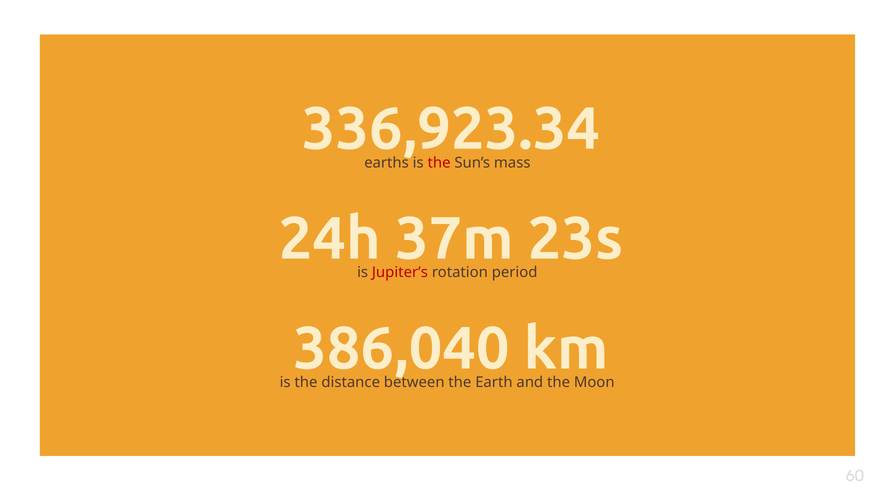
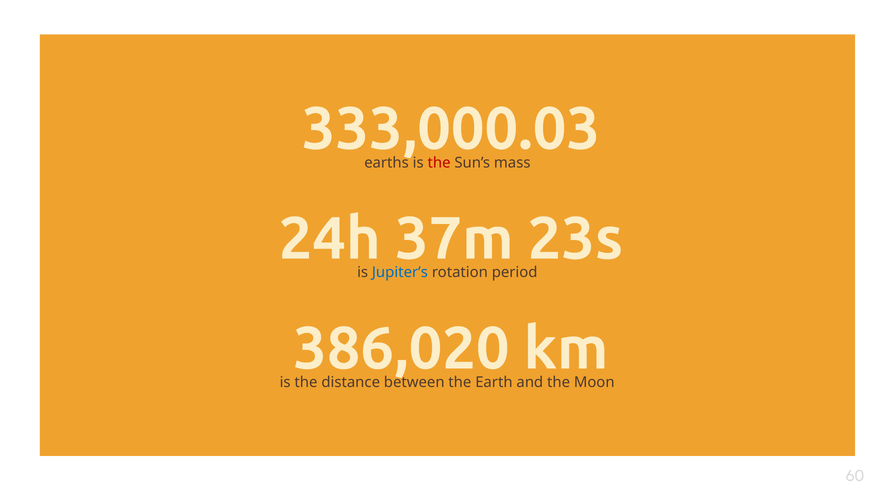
336,923.34: 336,923.34 -> 333,000.03
Jupiter’s colour: red -> blue
386,040: 386,040 -> 386,020
